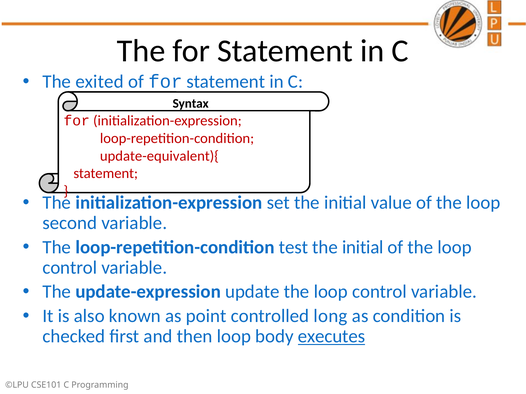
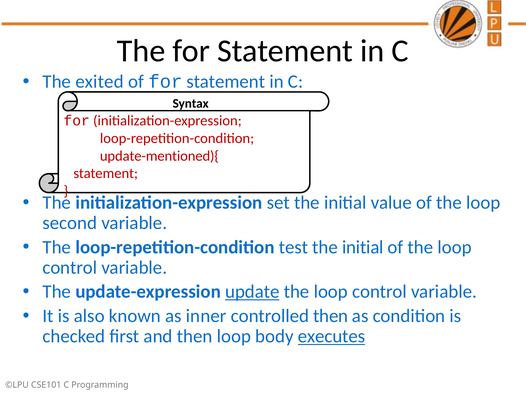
update-equivalent){: update-equivalent){ -> update-mentioned){
update underline: none -> present
point: point -> inner
controlled long: long -> then
